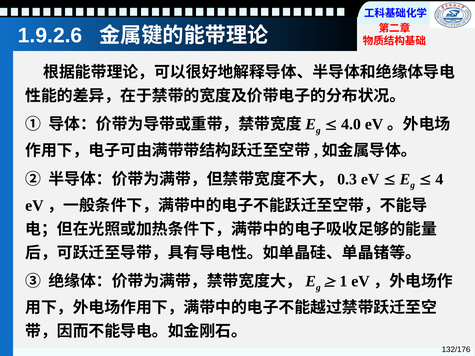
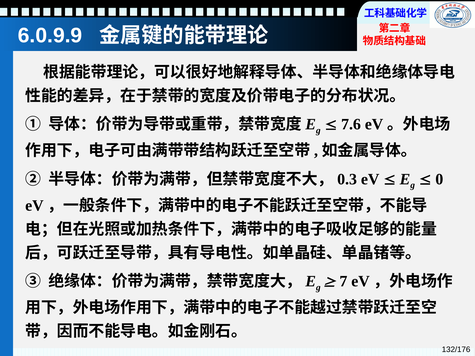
1.9.2.6: 1.9.2.6 -> 6.0.9.9
4.0: 4.0 -> 7.6
4: 4 -> 0
1: 1 -> 7
